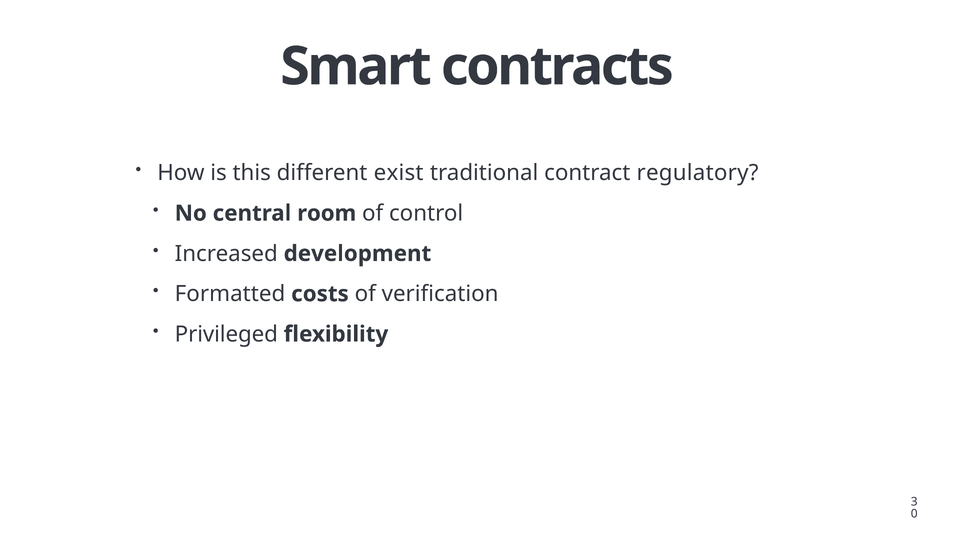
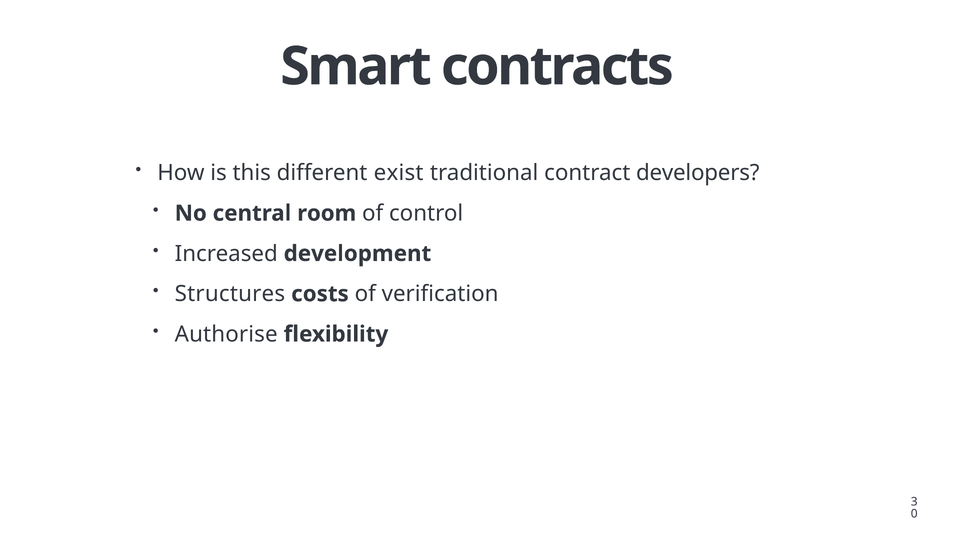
regulatory: regulatory -> developers
Formatted: Formatted -> Structures
Privileged: Privileged -> Authorise
